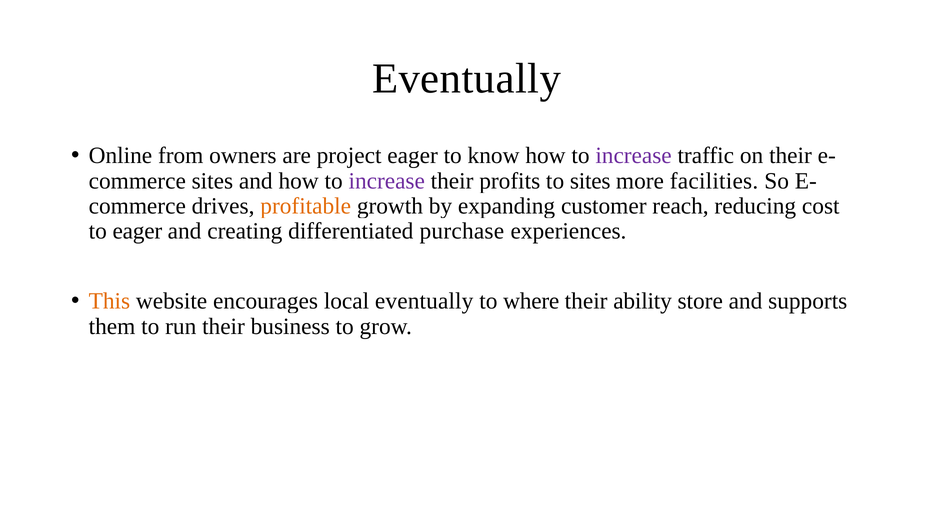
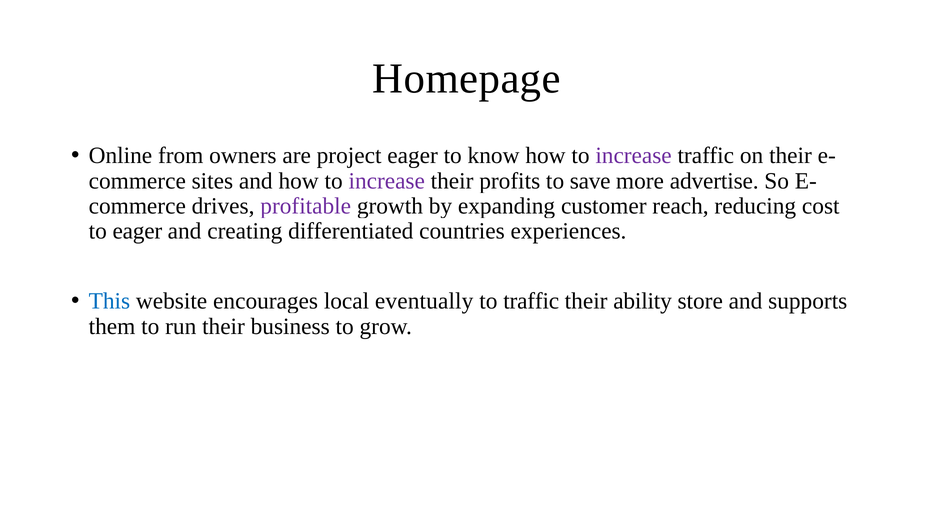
Eventually at (467, 78): Eventually -> Homepage
to sites: sites -> save
facilities: facilities -> advertise
profitable colour: orange -> purple
purchase: purchase -> countries
This colour: orange -> blue
to where: where -> traffic
